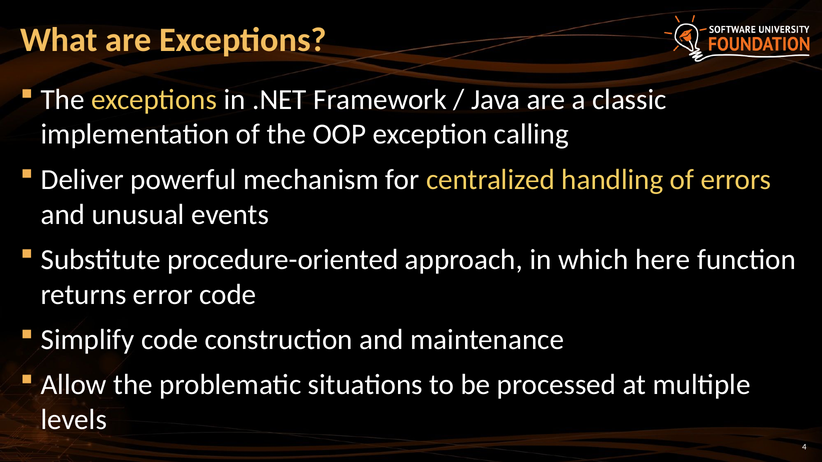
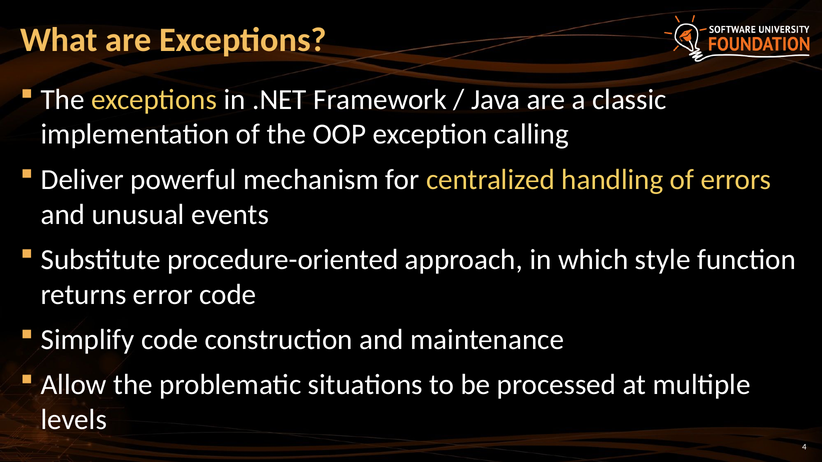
here: here -> style
